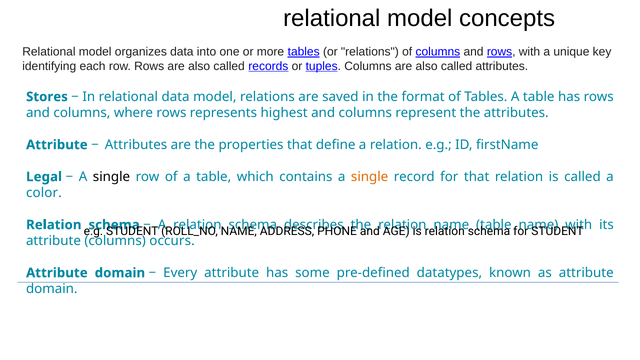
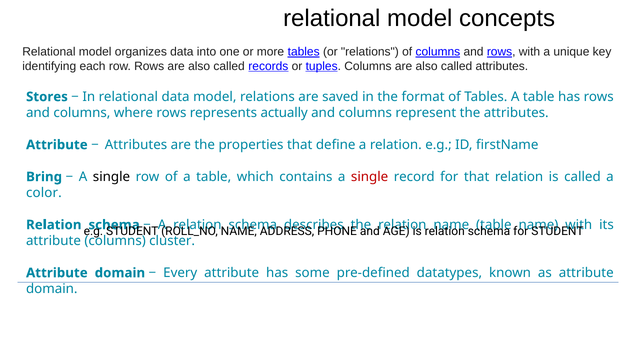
highest: highest -> actually
Legal: Legal -> Bring
single at (370, 177) colour: orange -> red
occurs: occurs -> cluster
